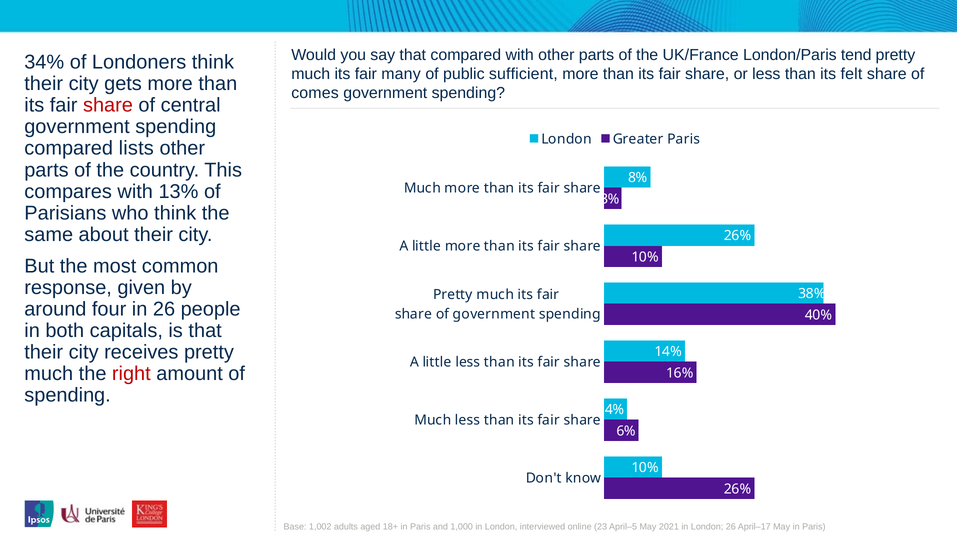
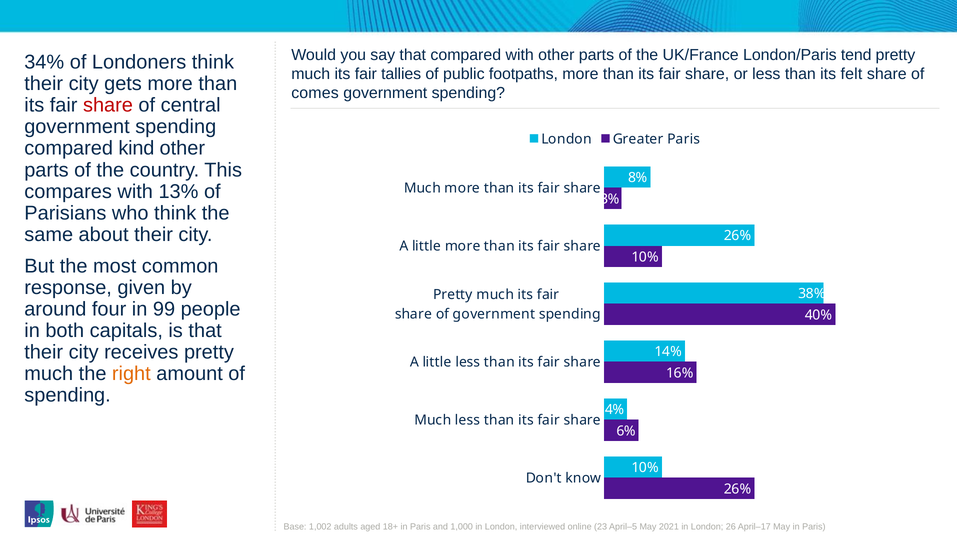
many: many -> tallies
sufficient: sufficient -> footpaths
lists: lists -> kind
in 26: 26 -> 99
right colour: red -> orange
